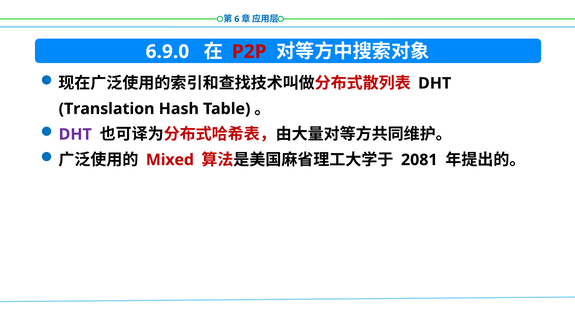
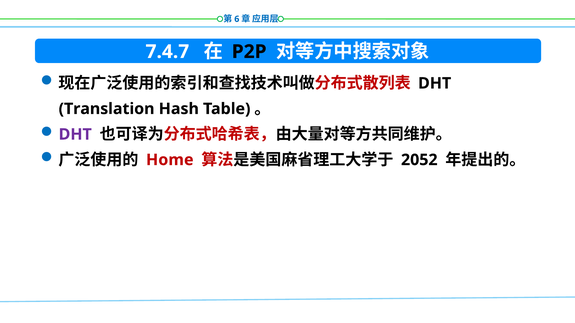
6.9.0: 6.9.0 -> 7.4.7
P2P colour: red -> black
Mixed: Mixed -> Home
2081: 2081 -> 2052
